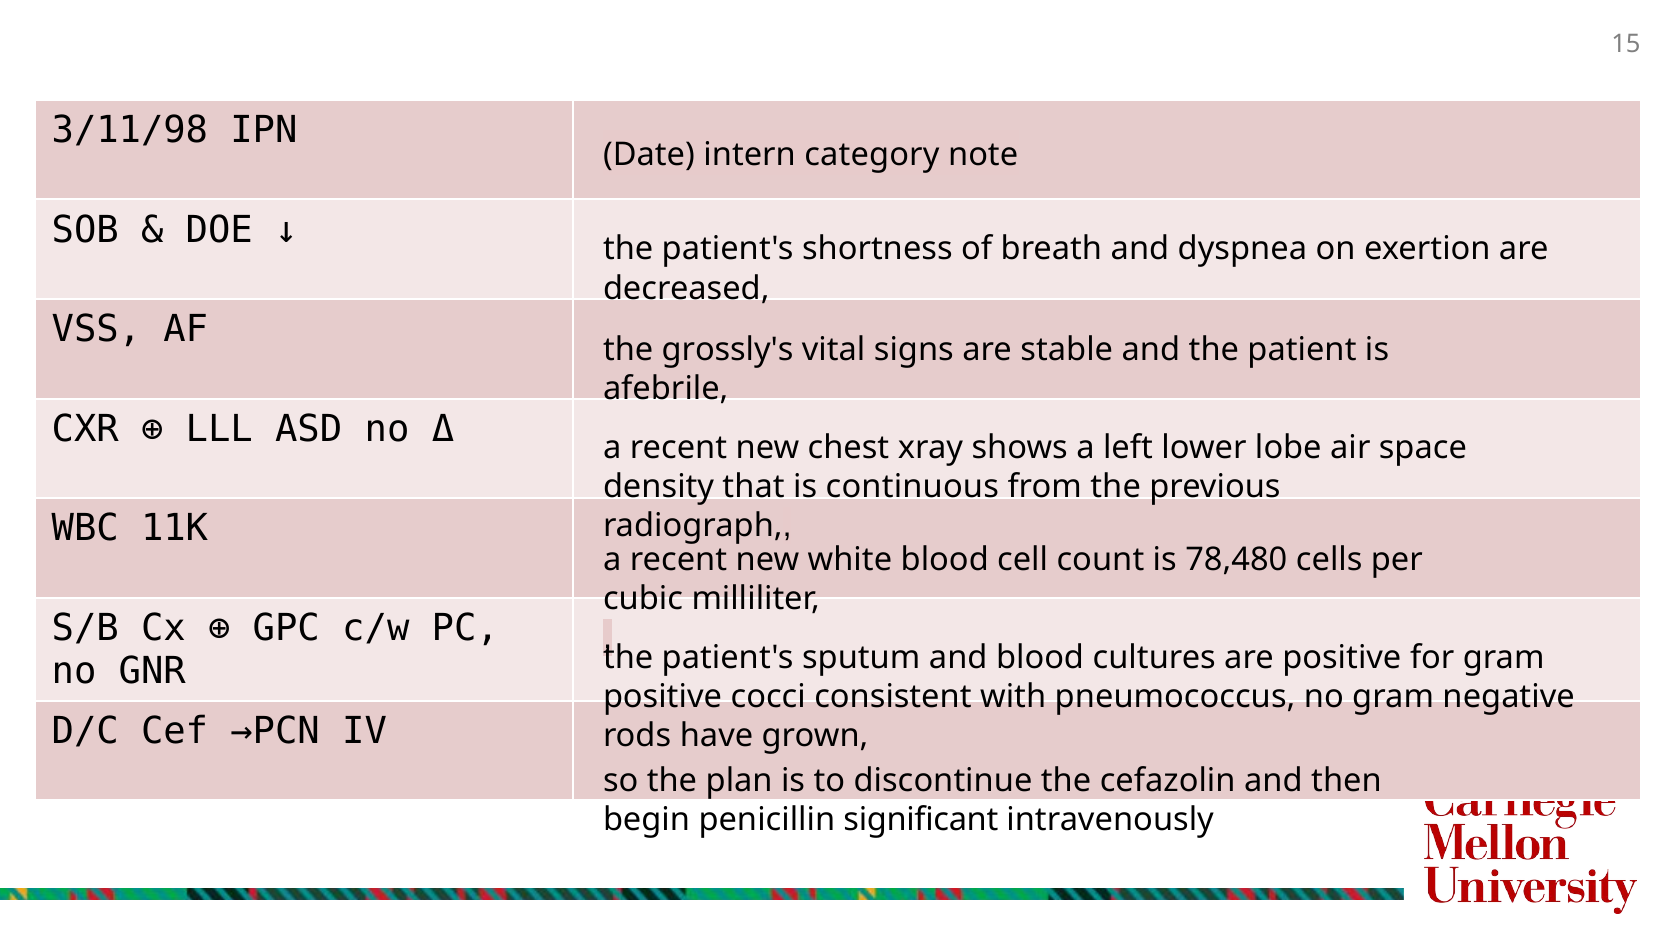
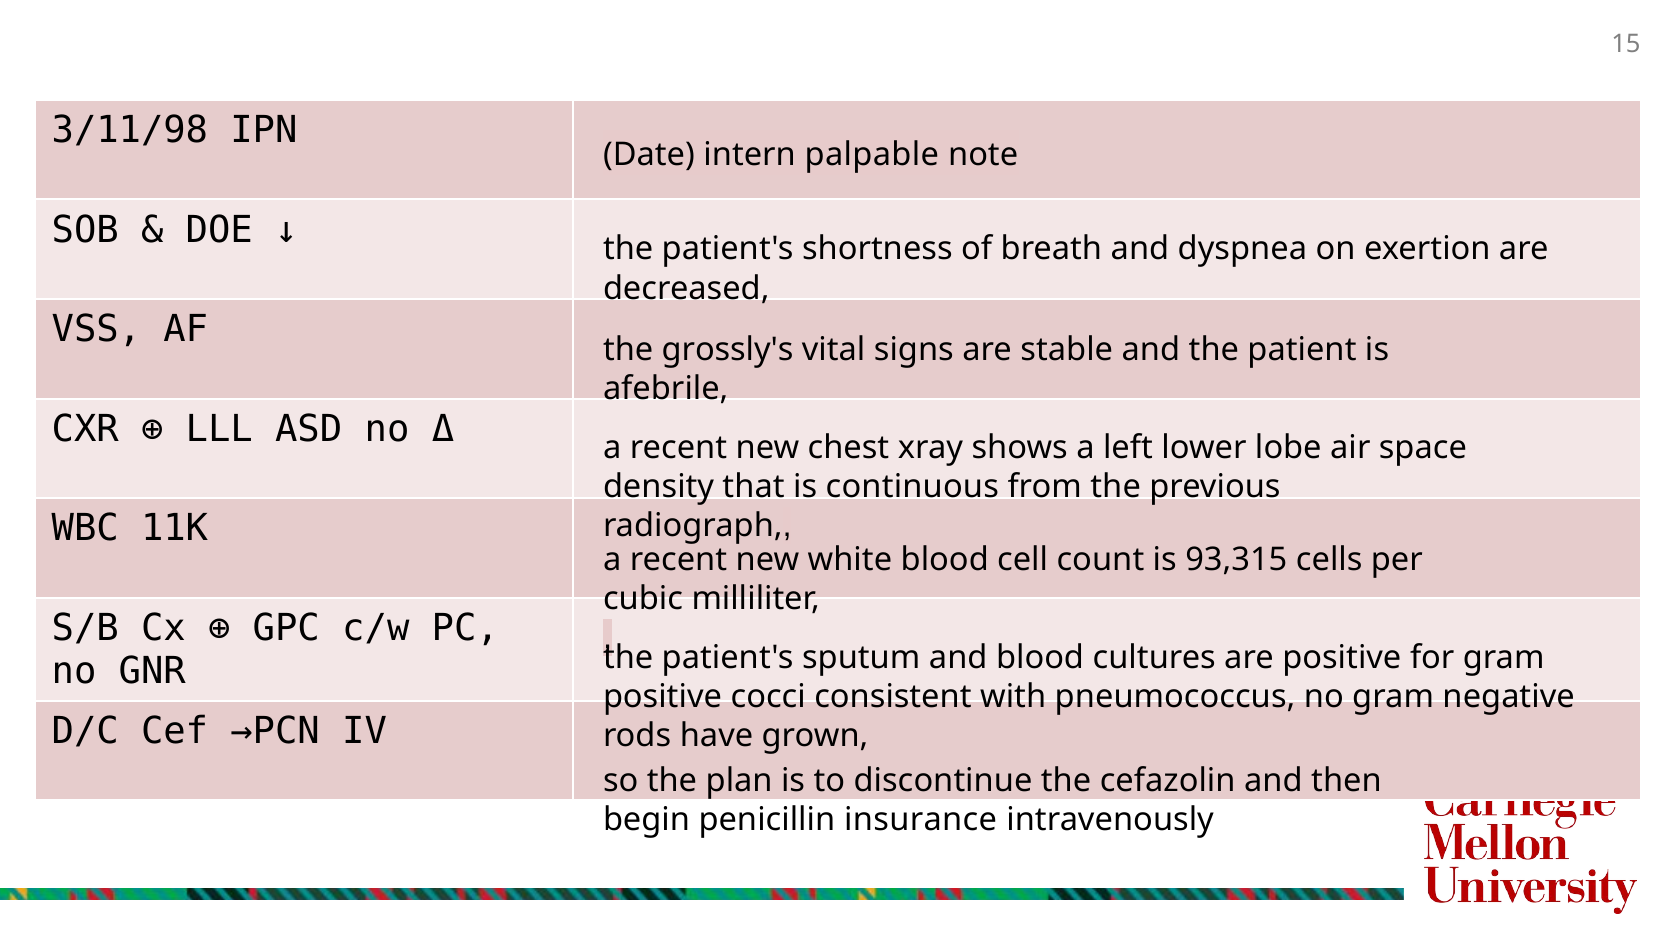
category: category -> palpable
78,480: 78,480 -> 93,315
significant: significant -> insurance
